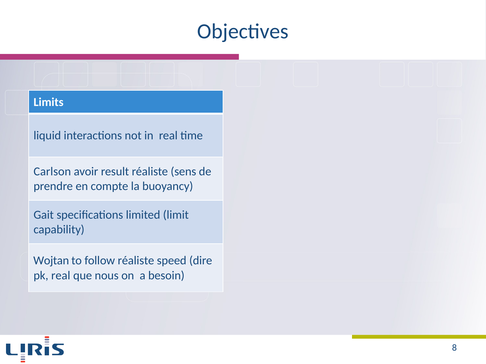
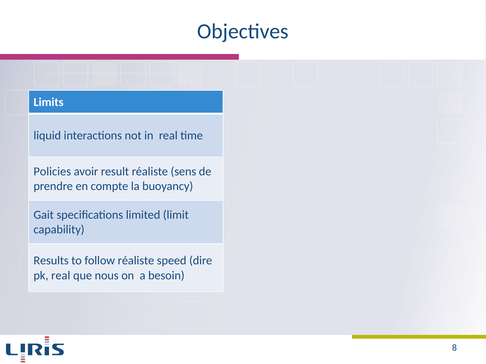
Carlson: Carlson -> Policies
Wojtan: Wojtan -> Results
